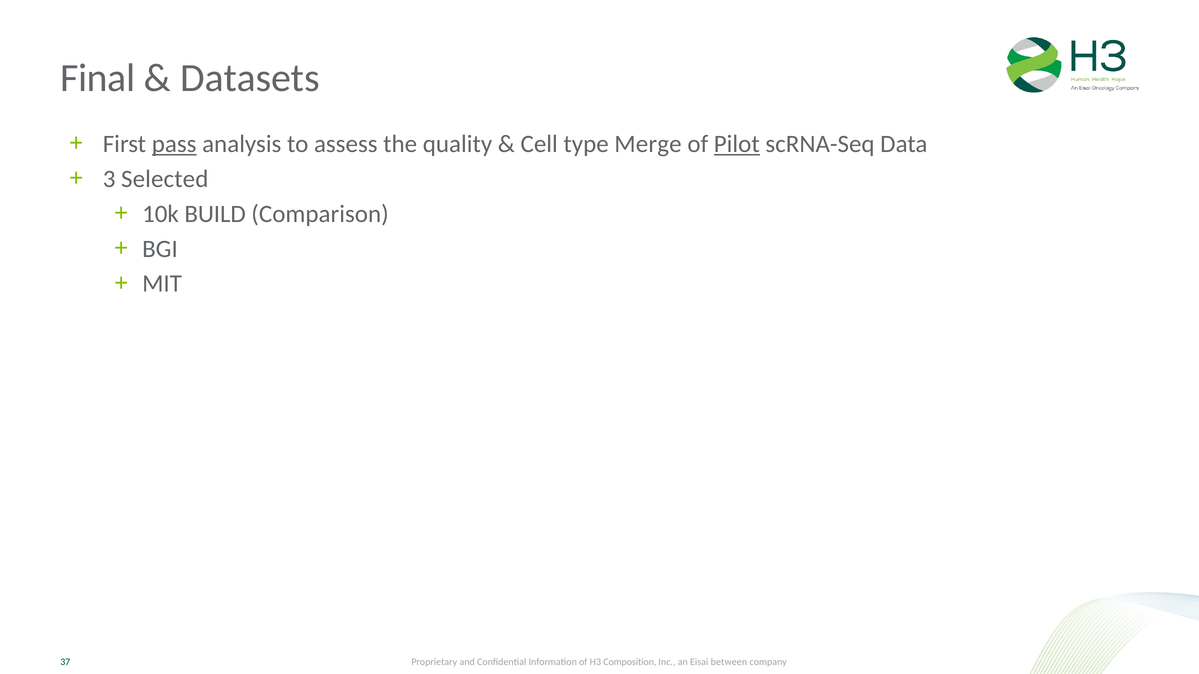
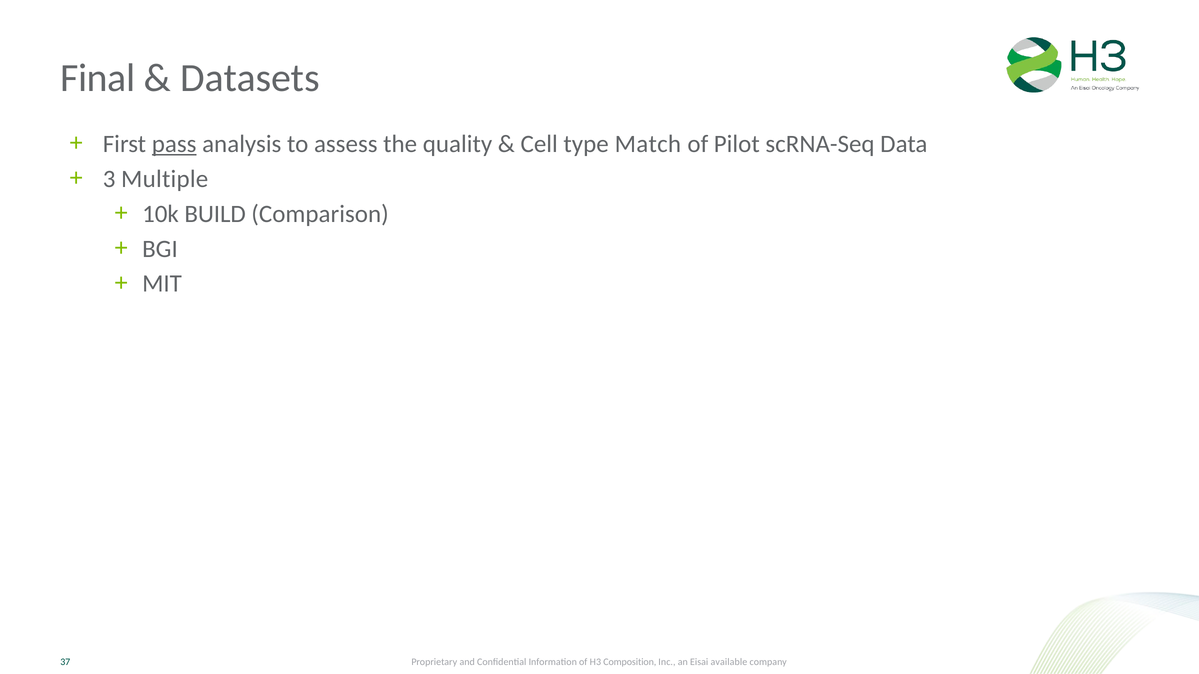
Merge: Merge -> Match
Pilot underline: present -> none
Selected: Selected -> Multiple
between: between -> available
